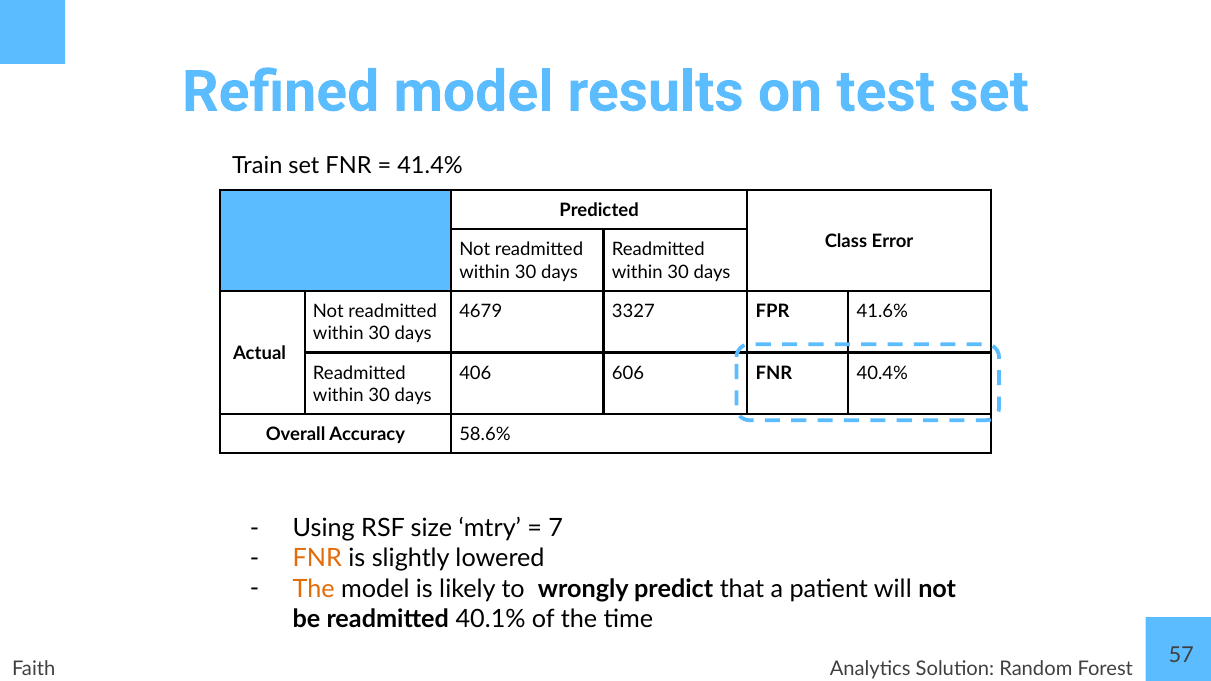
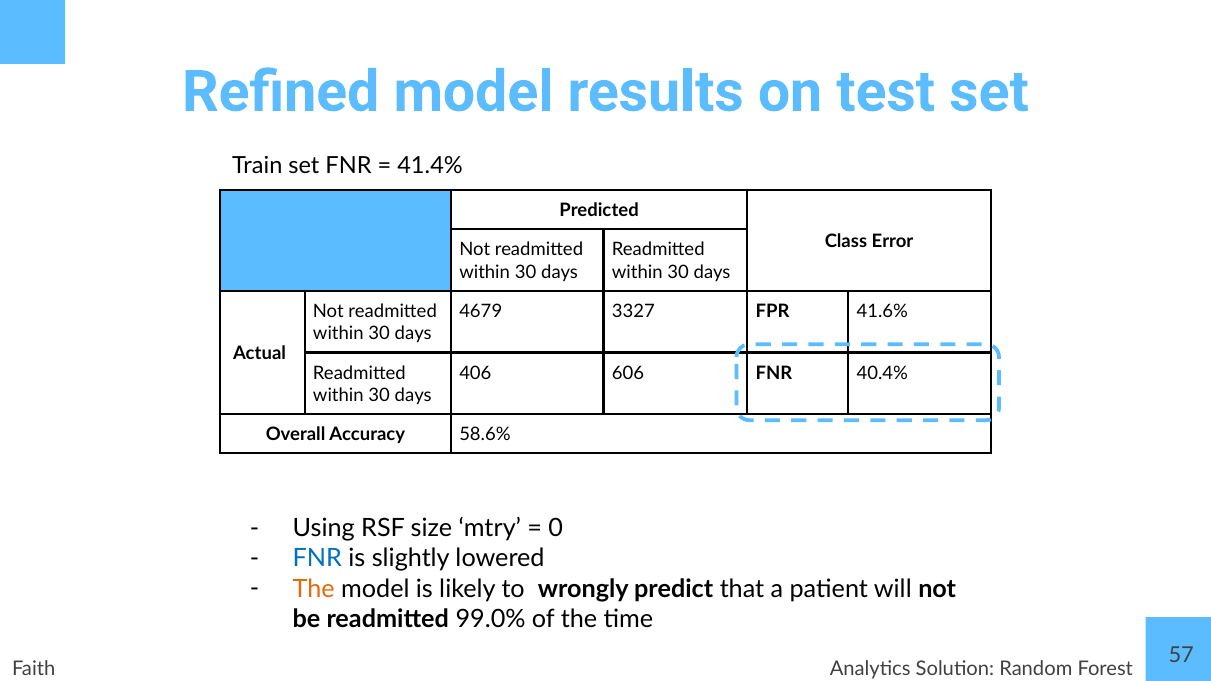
7: 7 -> 0
FNR at (317, 559) colour: orange -> blue
40.1%: 40.1% -> 99.0%
